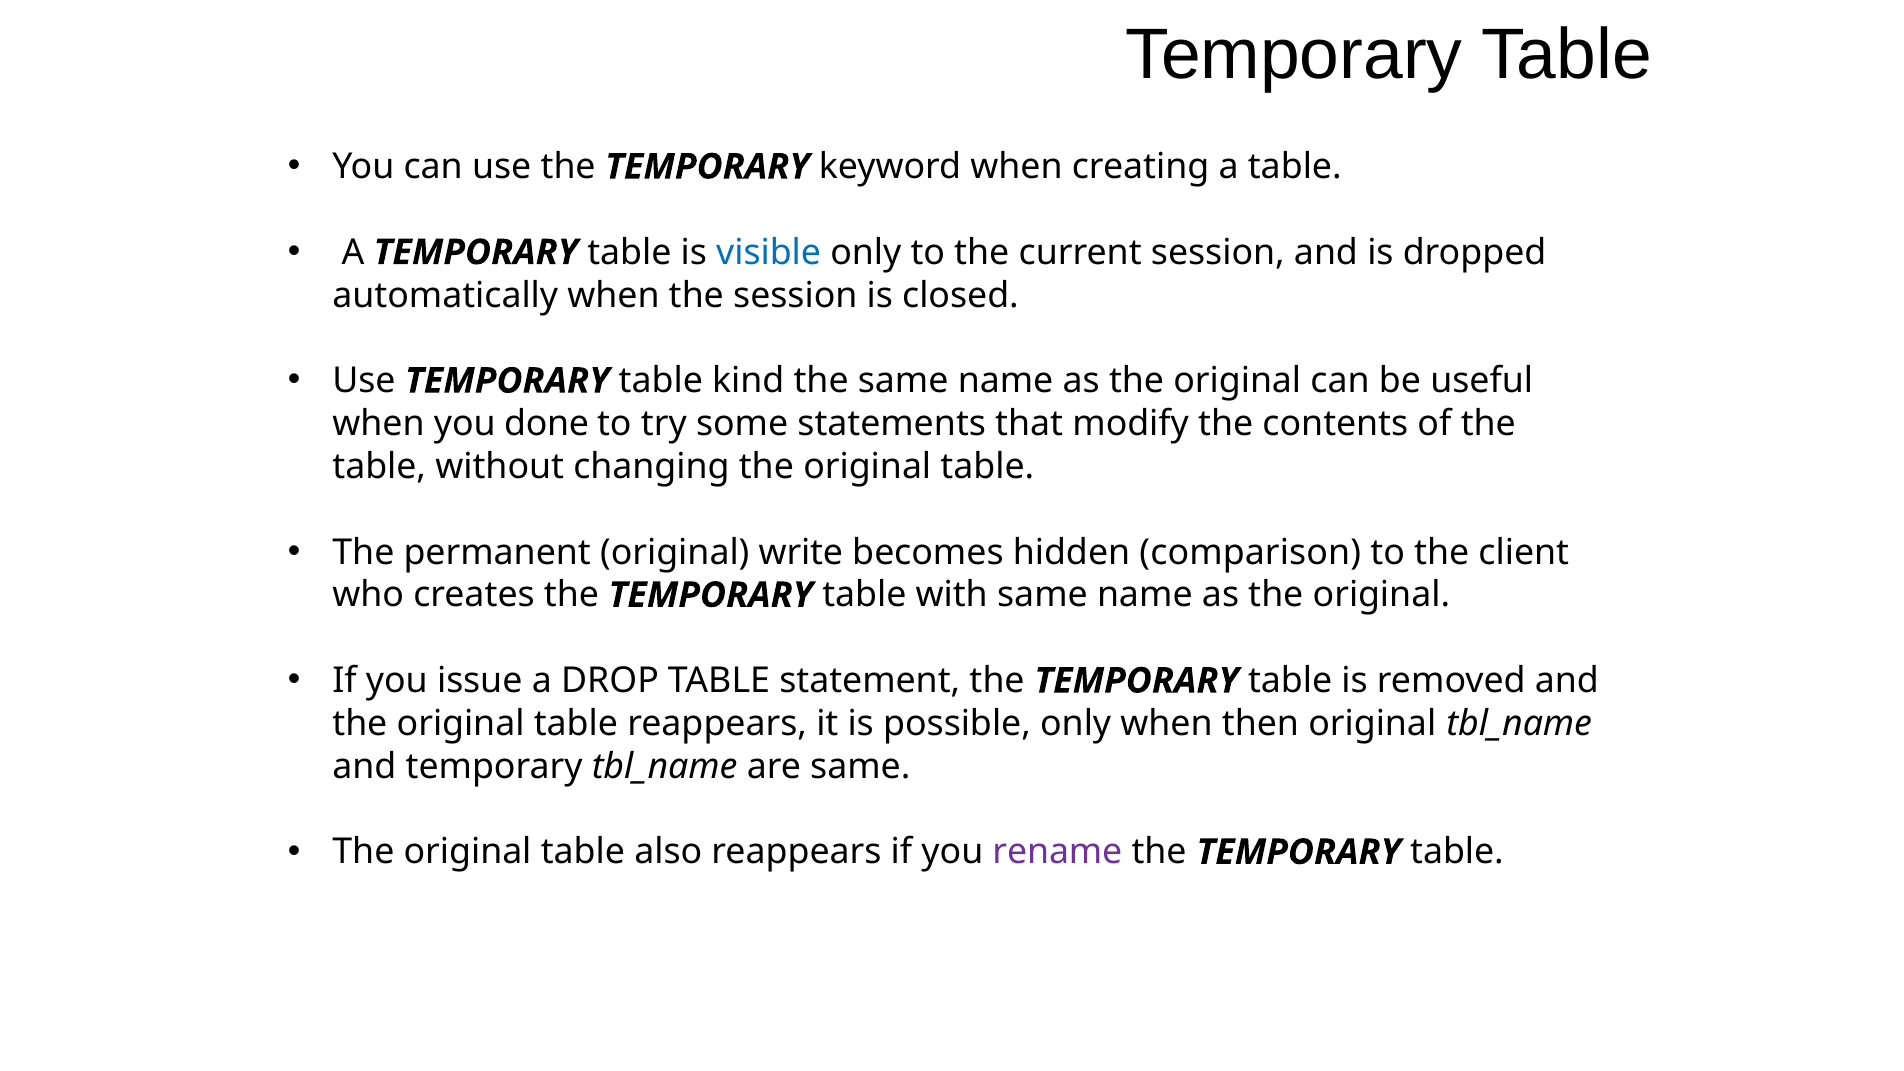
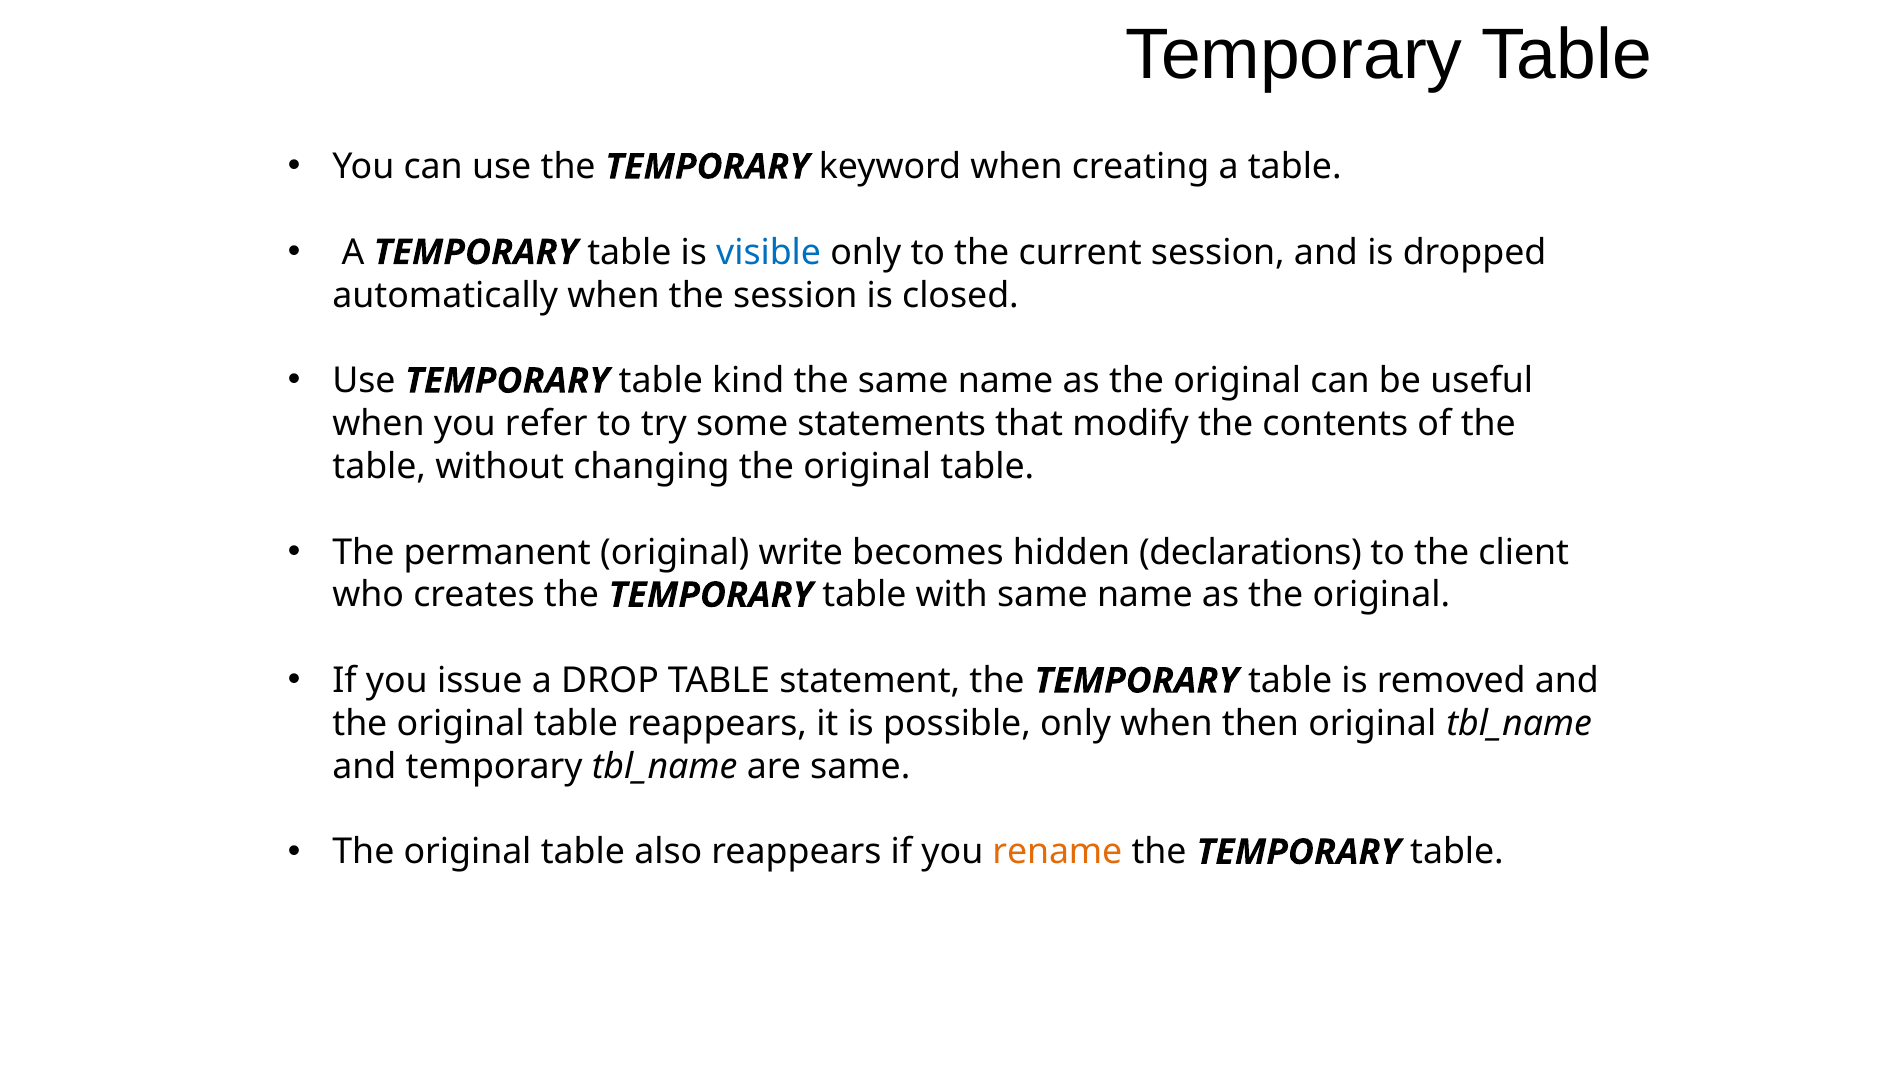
done: done -> refer
comparison: comparison -> declarations
rename colour: purple -> orange
